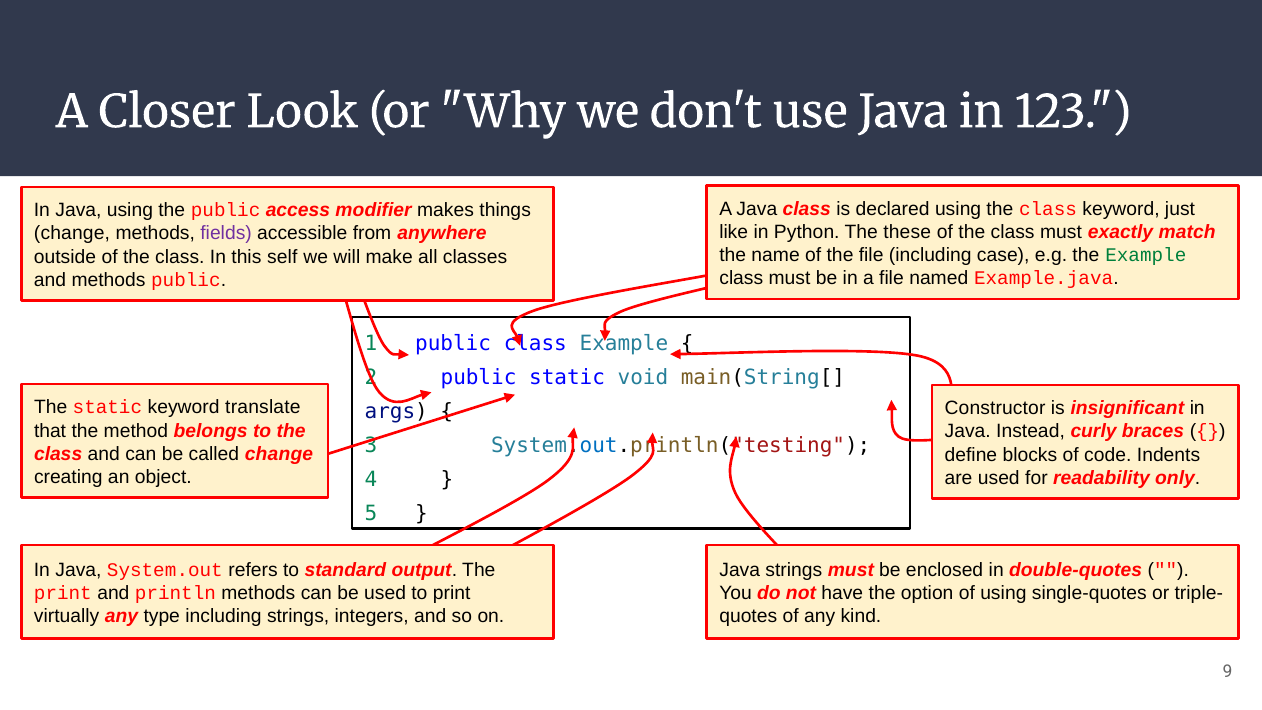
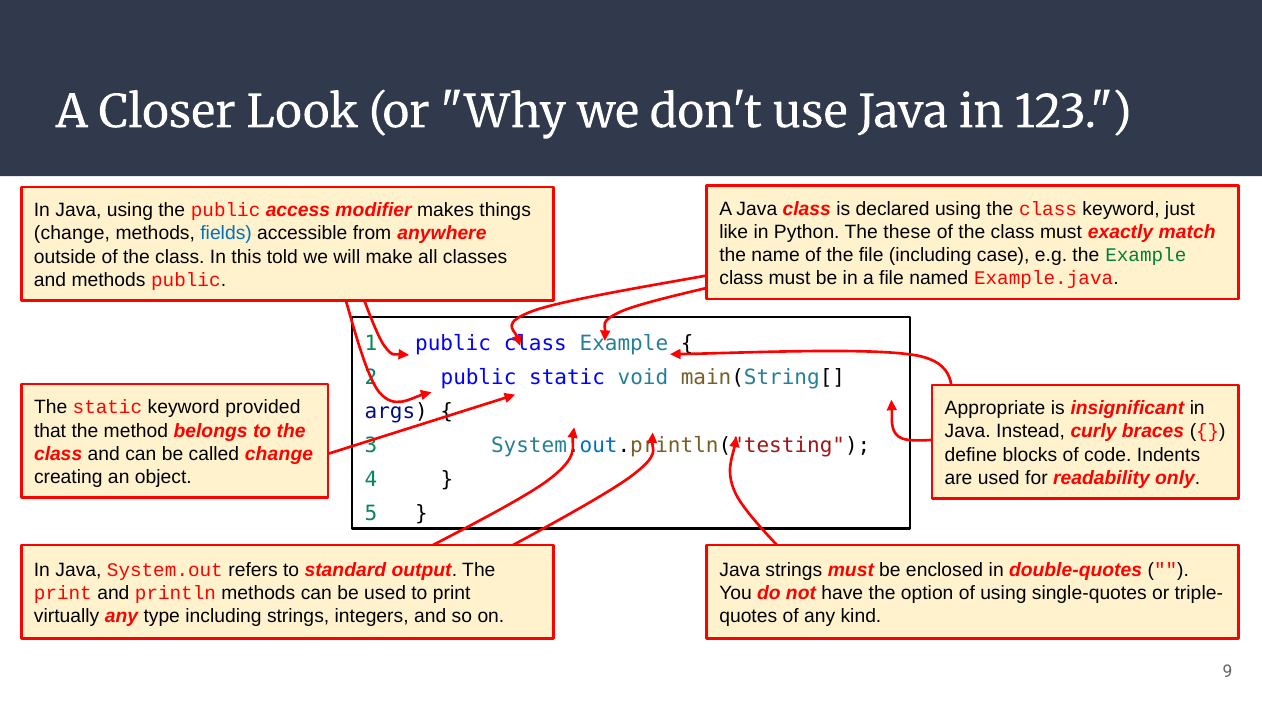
fields colour: purple -> blue
self: self -> told
translate: translate -> provided
Constructor: Constructor -> Appropriate
